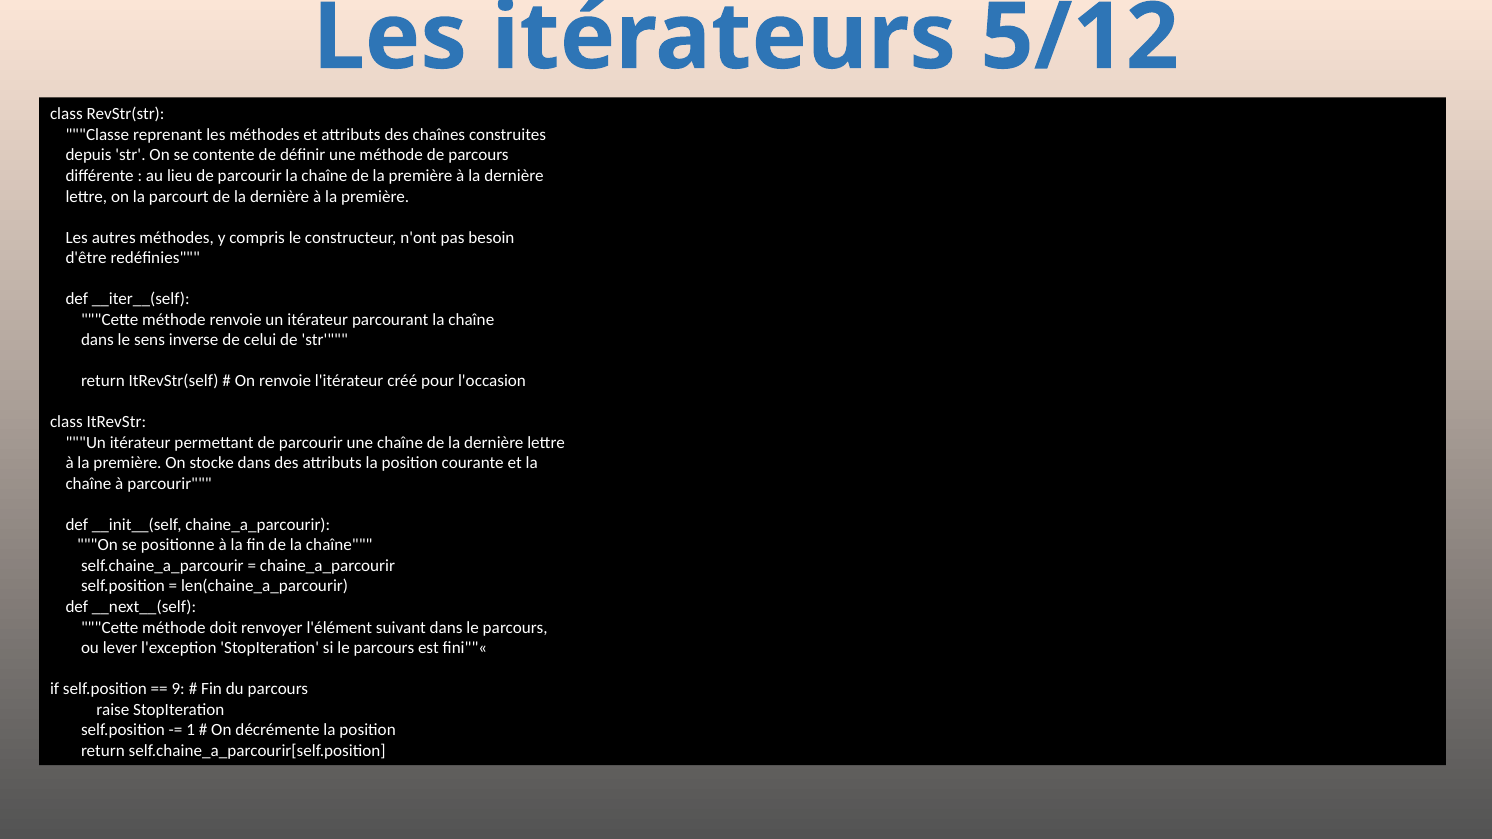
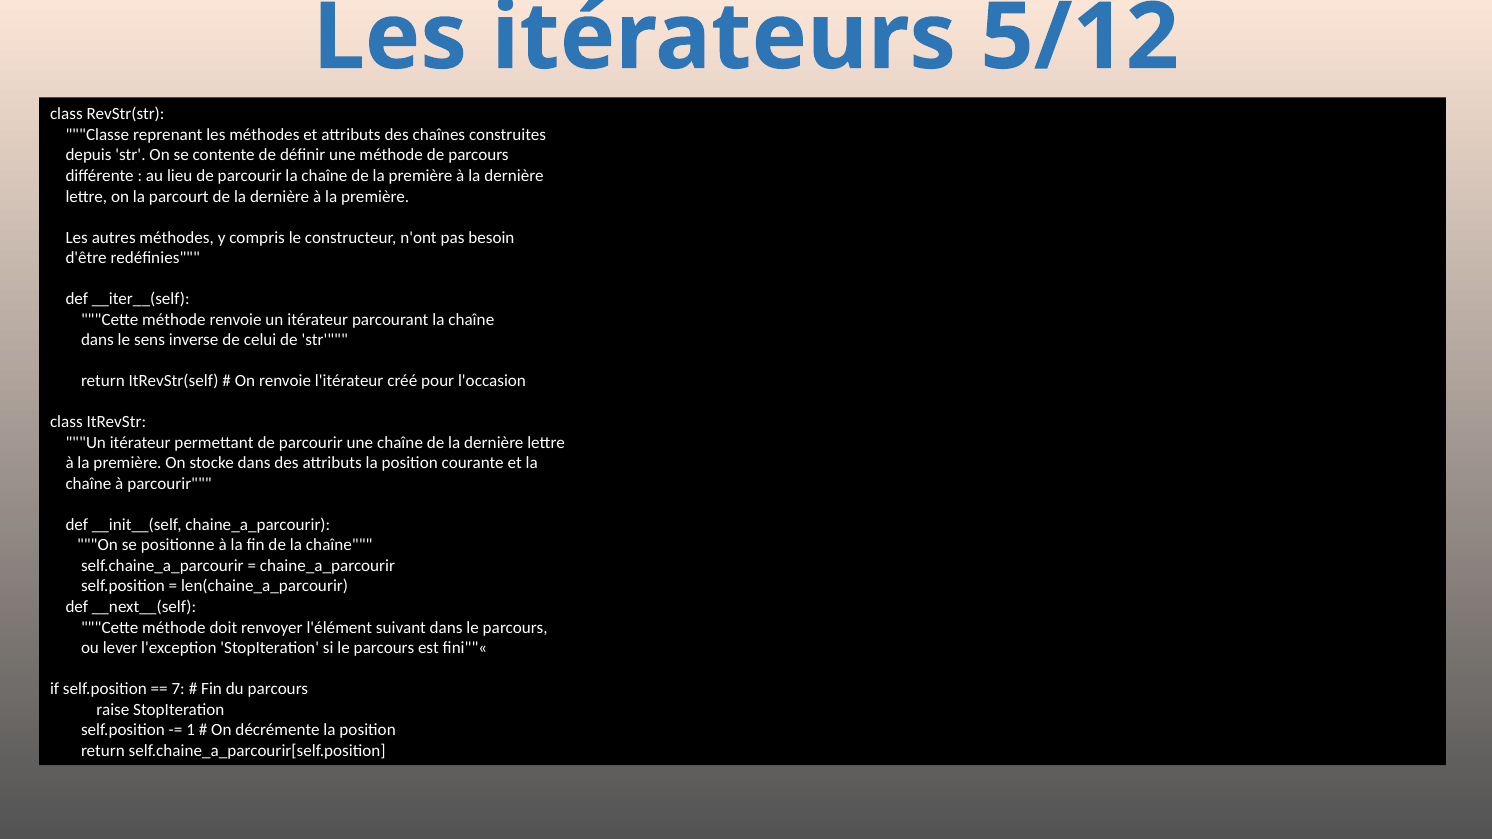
9: 9 -> 7
